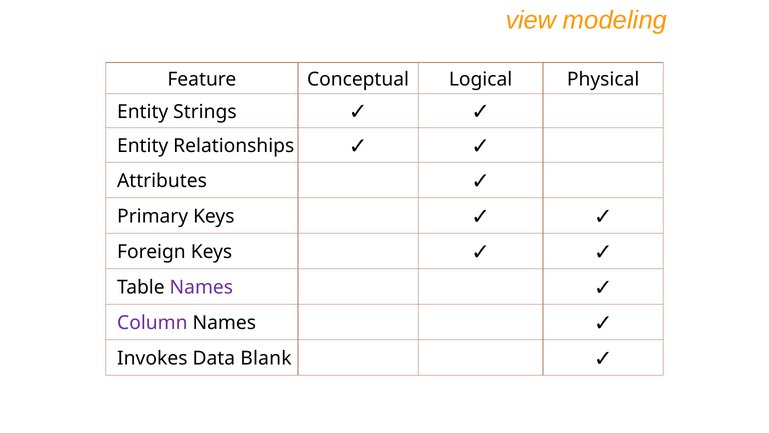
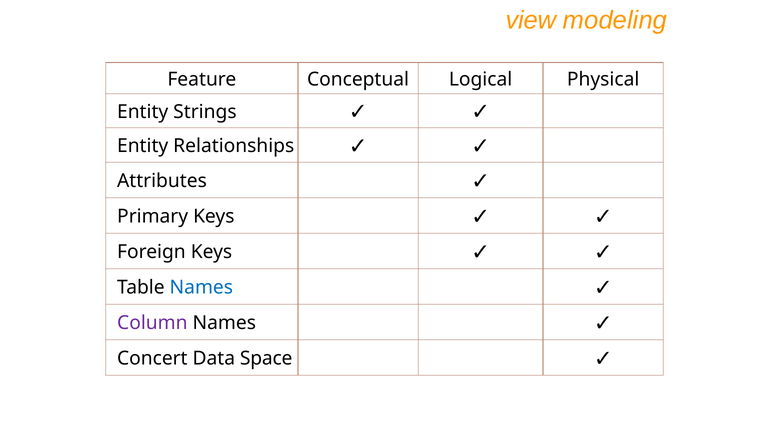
Names at (201, 287) colour: purple -> blue
Invokes: Invokes -> Concert
Blank: Blank -> Space
